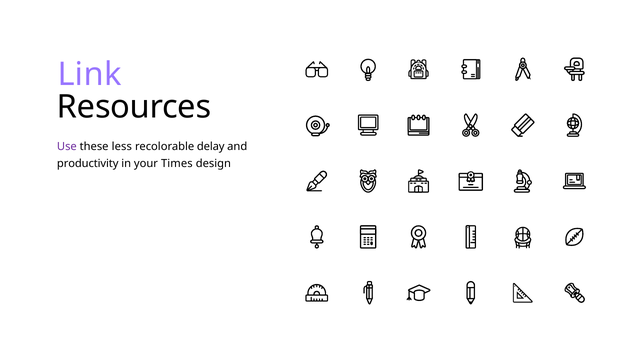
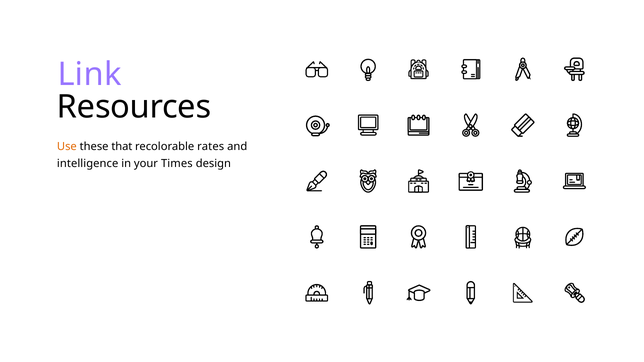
Use colour: purple -> orange
less: less -> that
delay: delay -> rates
productivity: productivity -> intelligence
